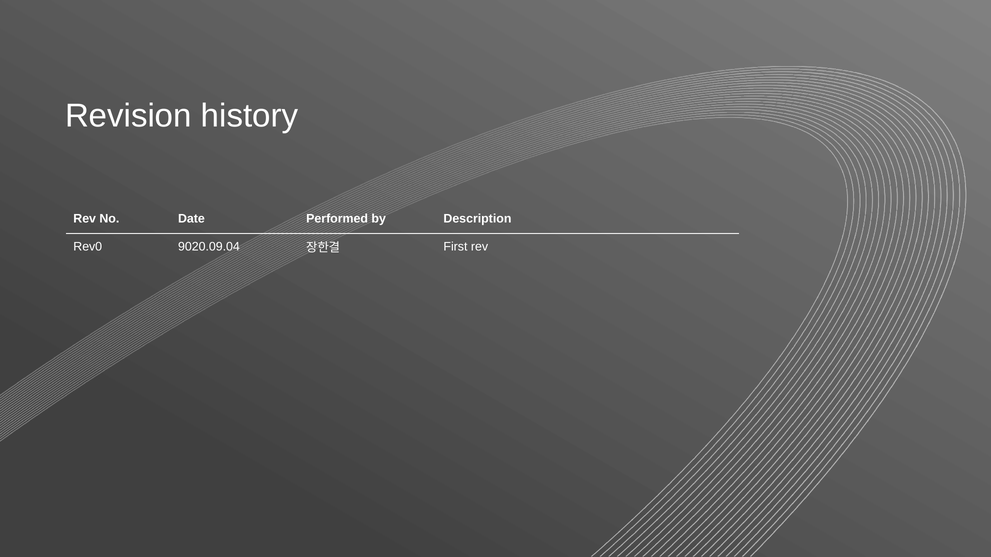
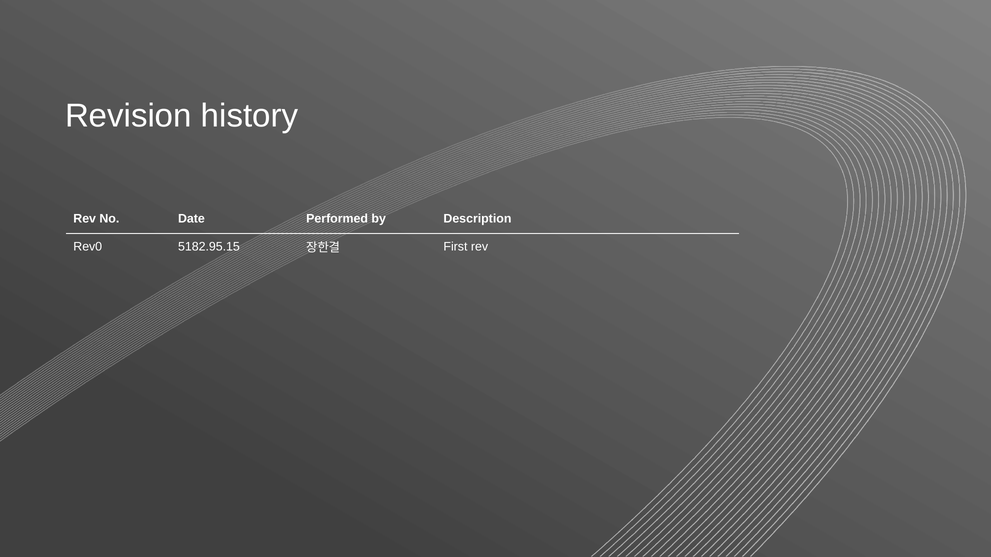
9020.09.04: 9020.09.04 -> 5182.95.15
